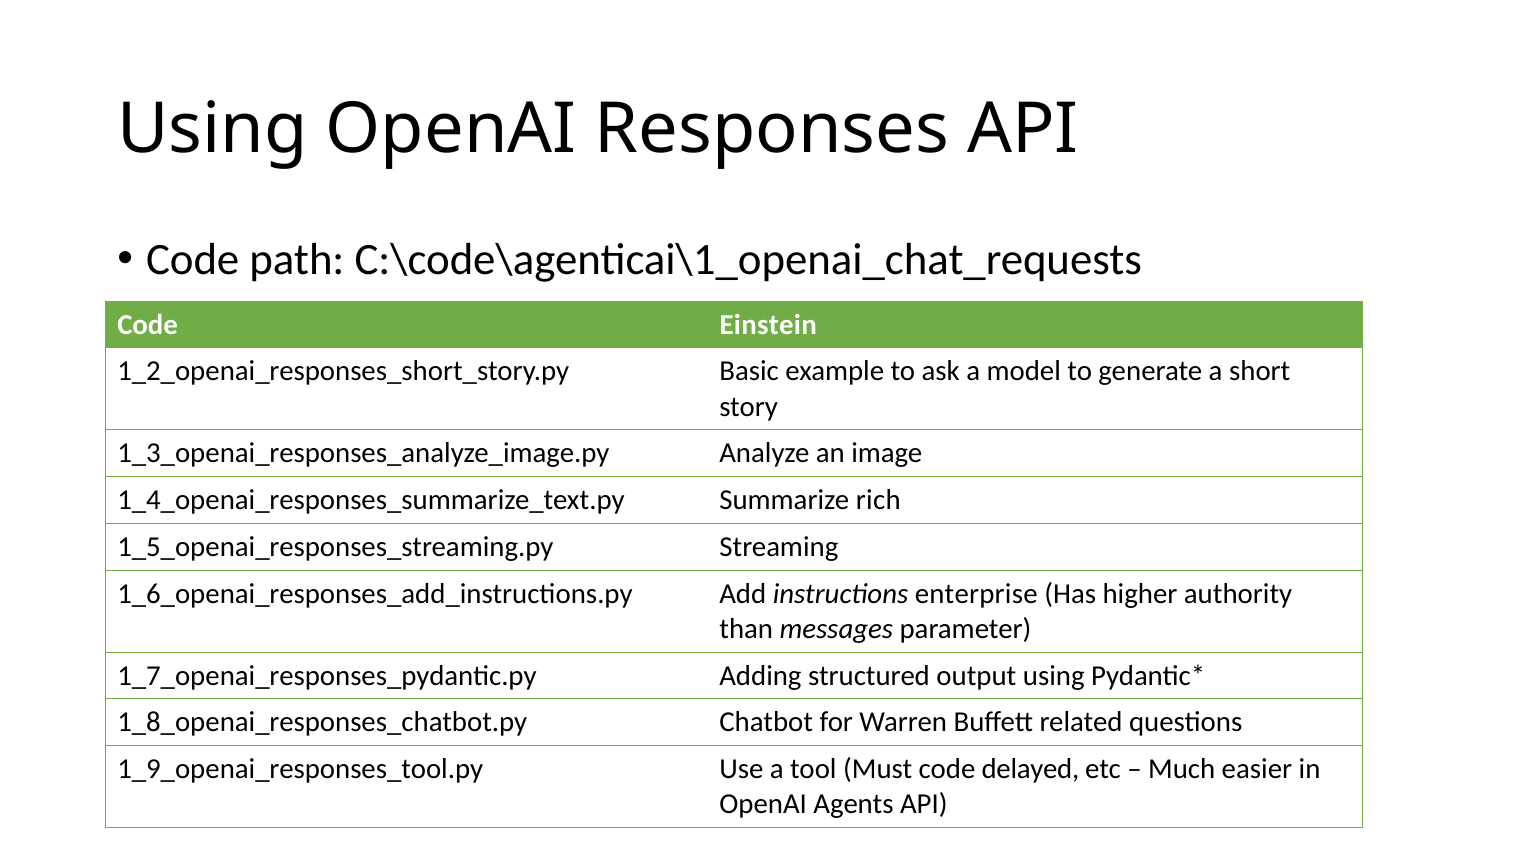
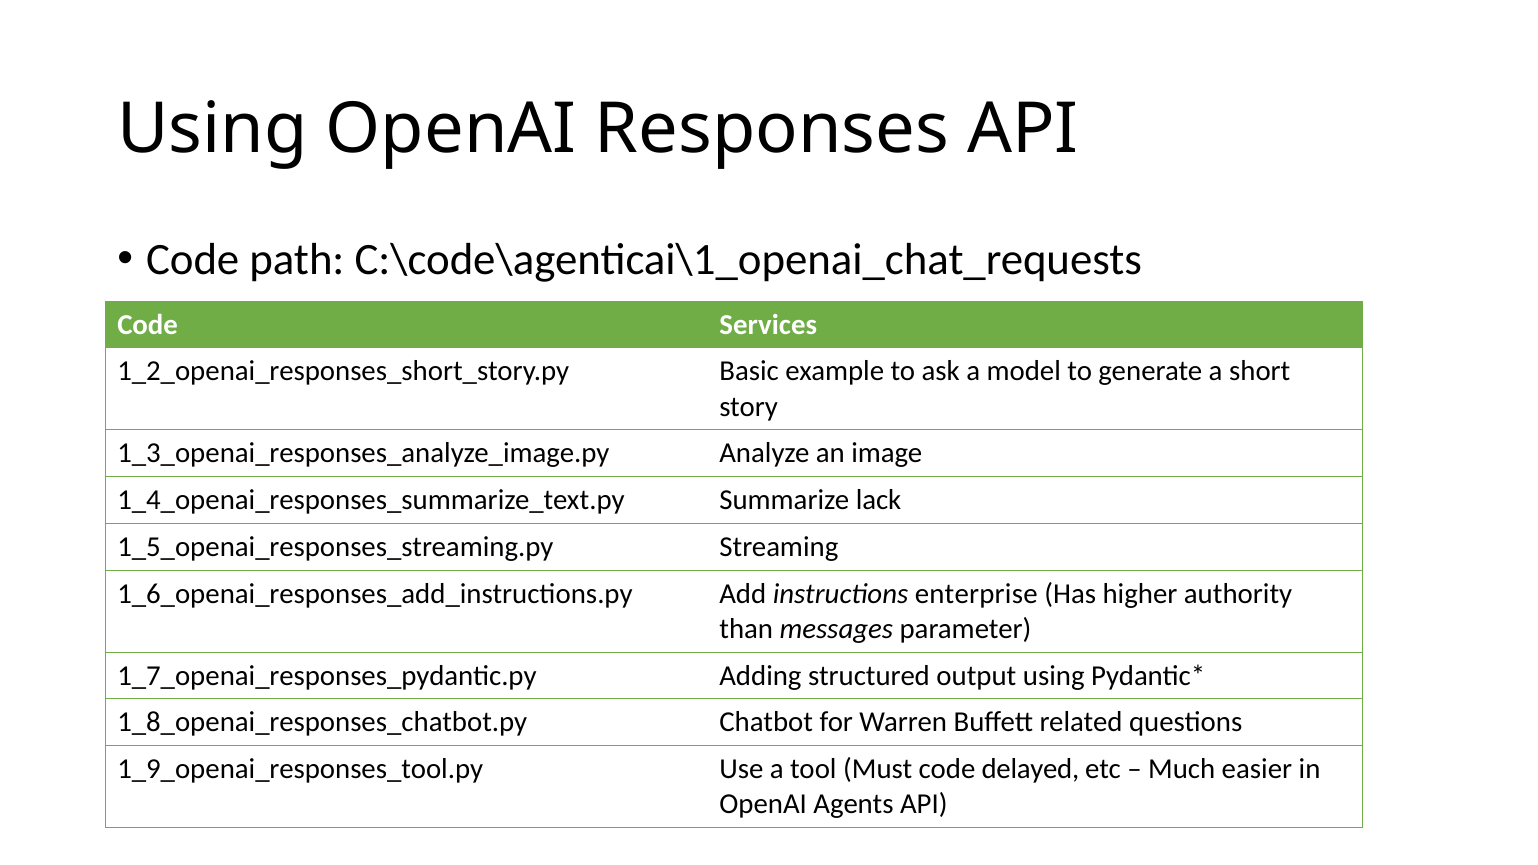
Einstein: Einstein -> Services
rich: rich -> lack
